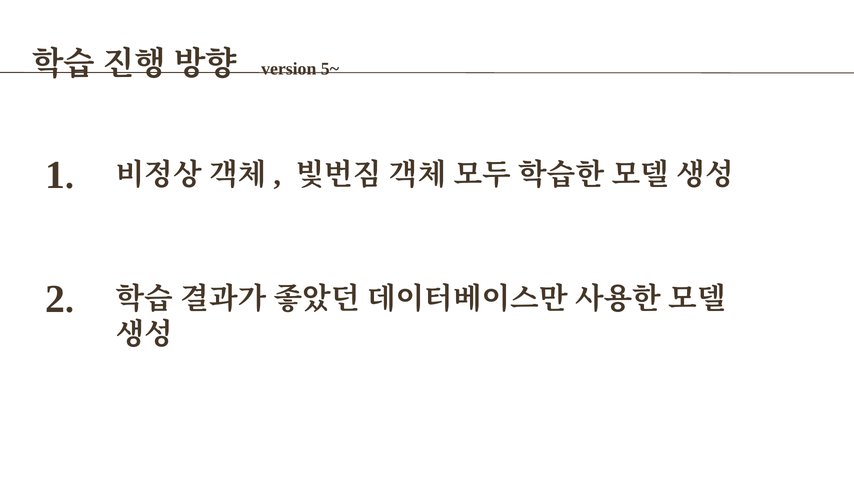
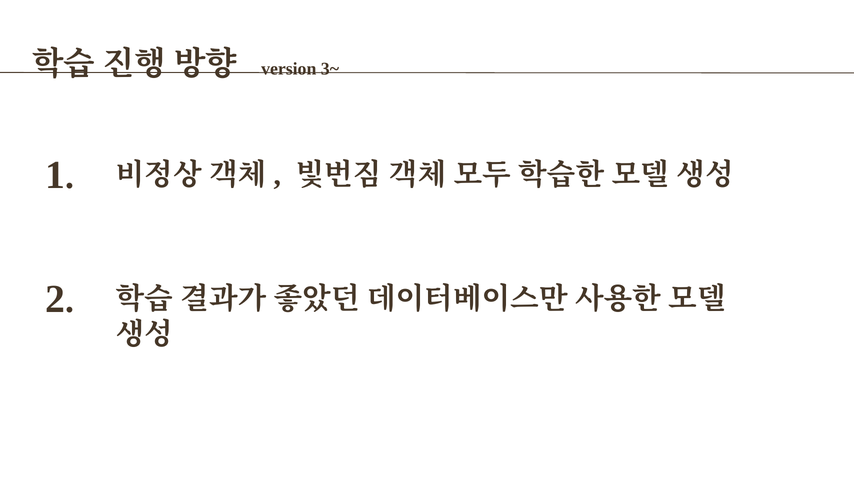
5~: 5~ -> 3~
